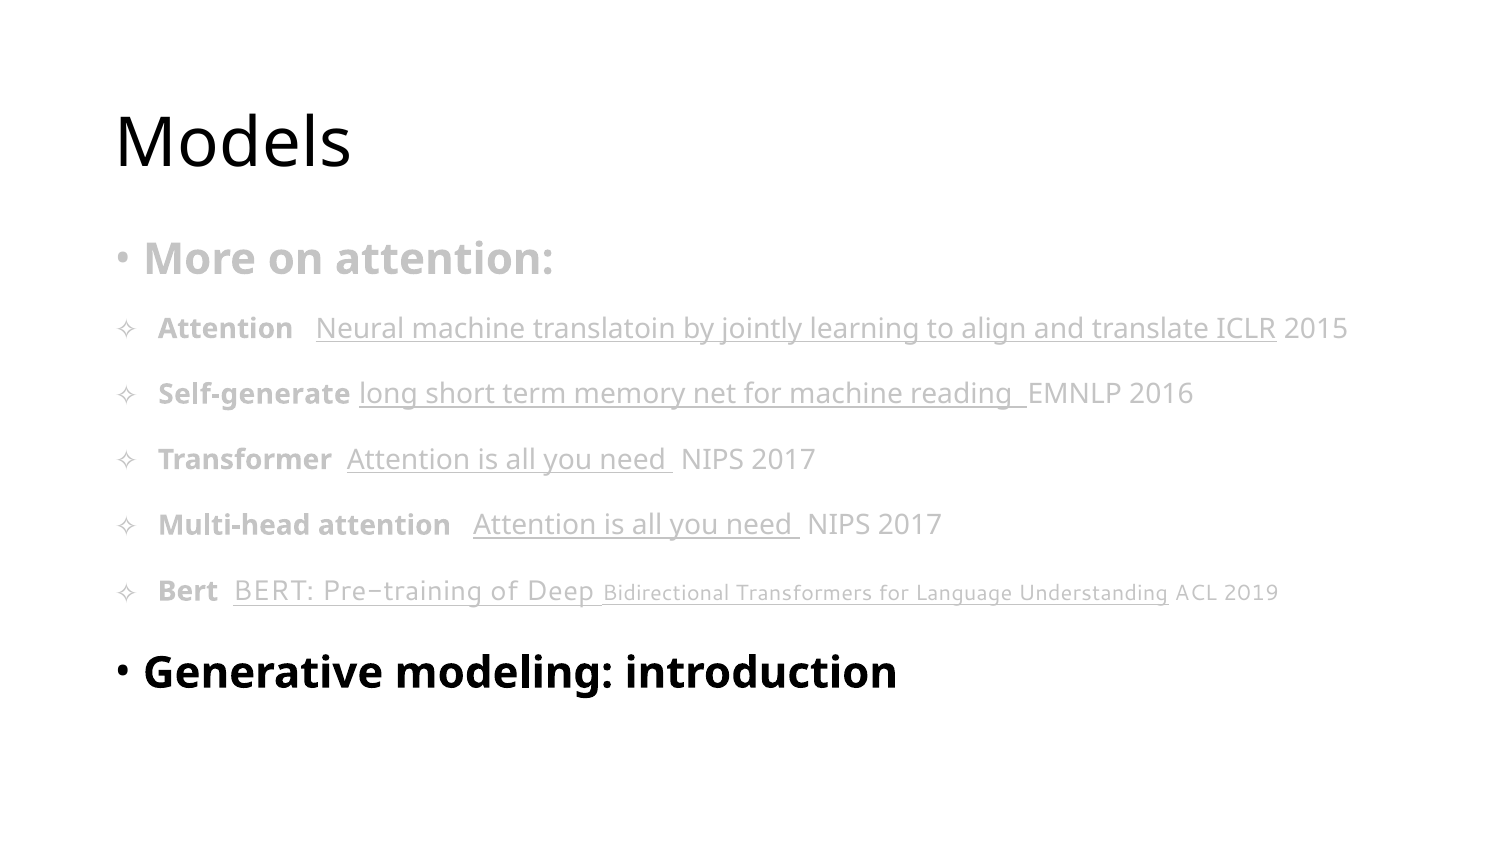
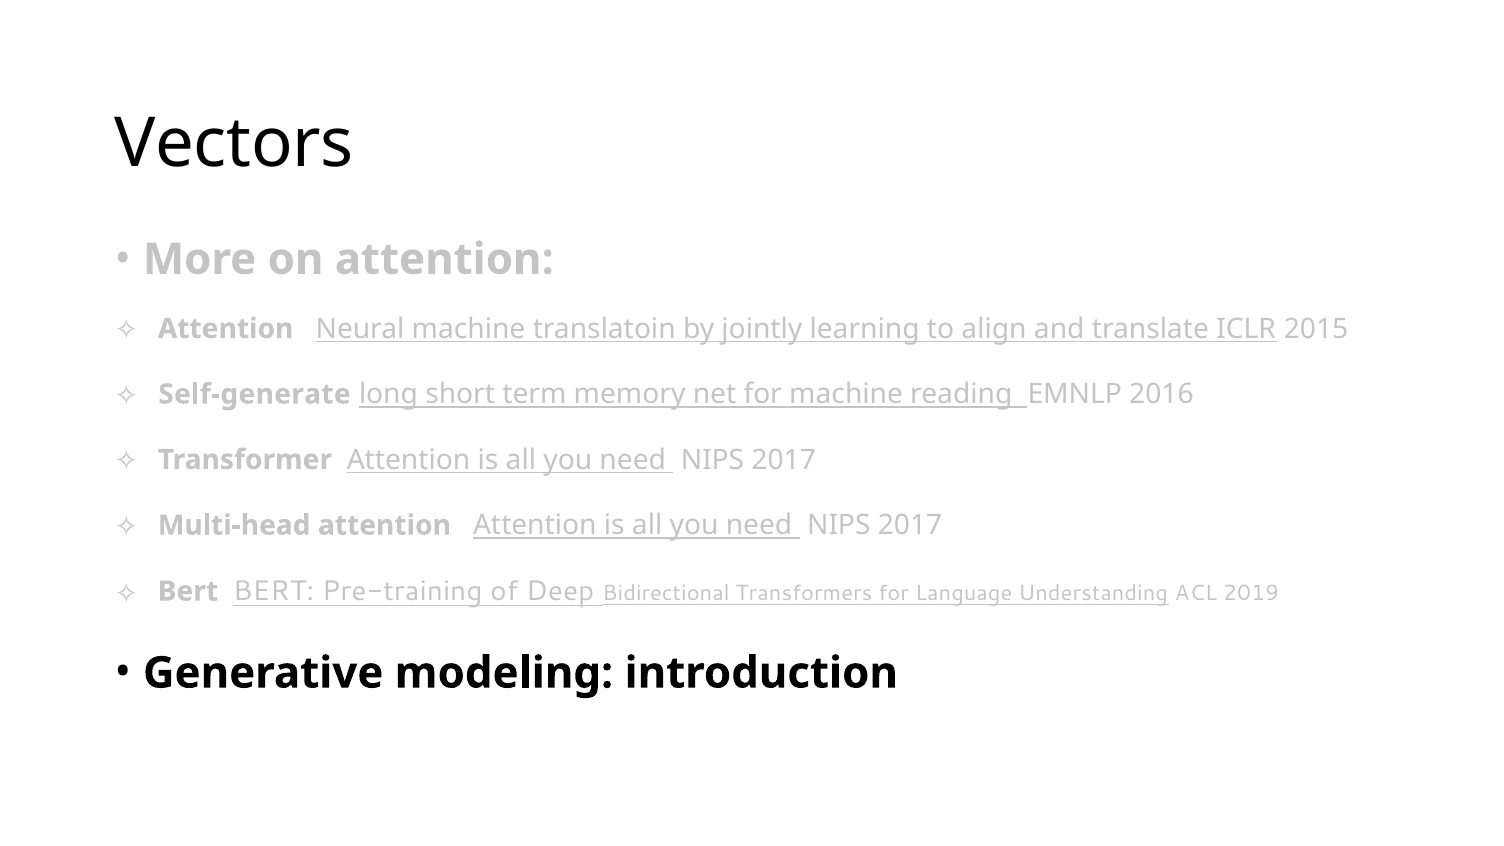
Models: Models -> Vectors
